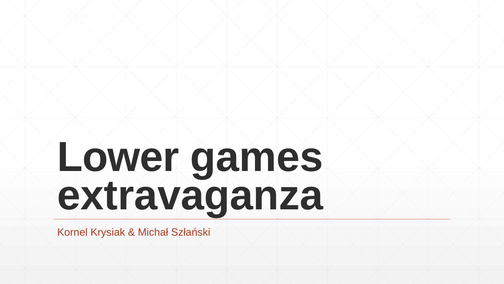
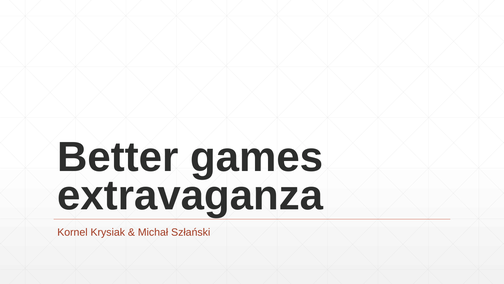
Lower: Lower -> Better
